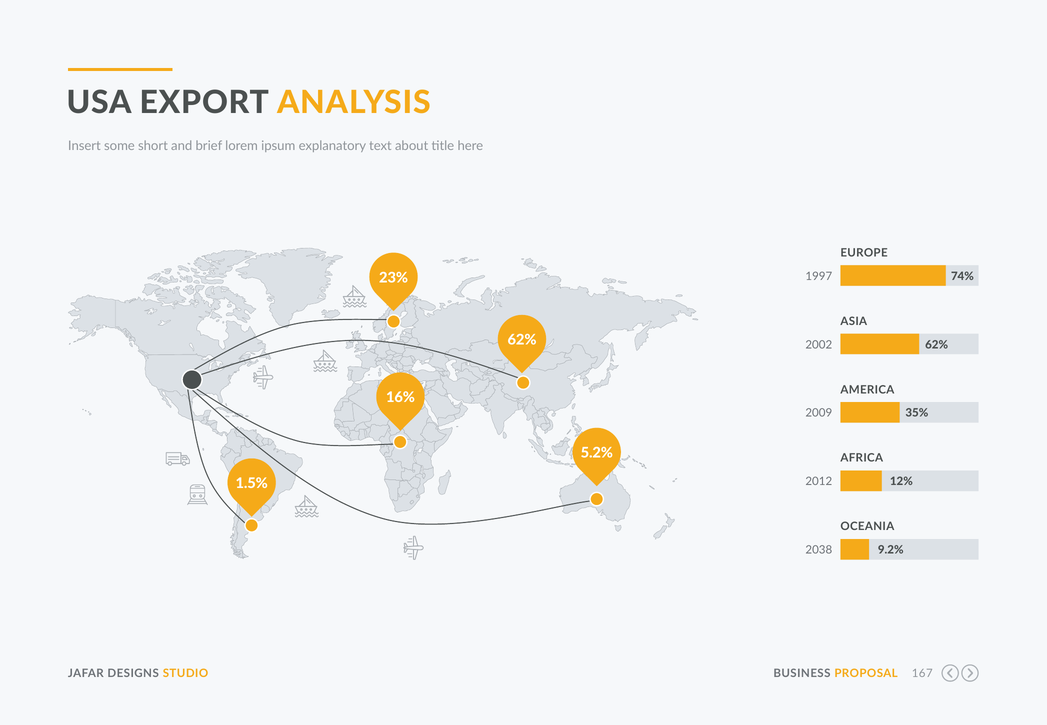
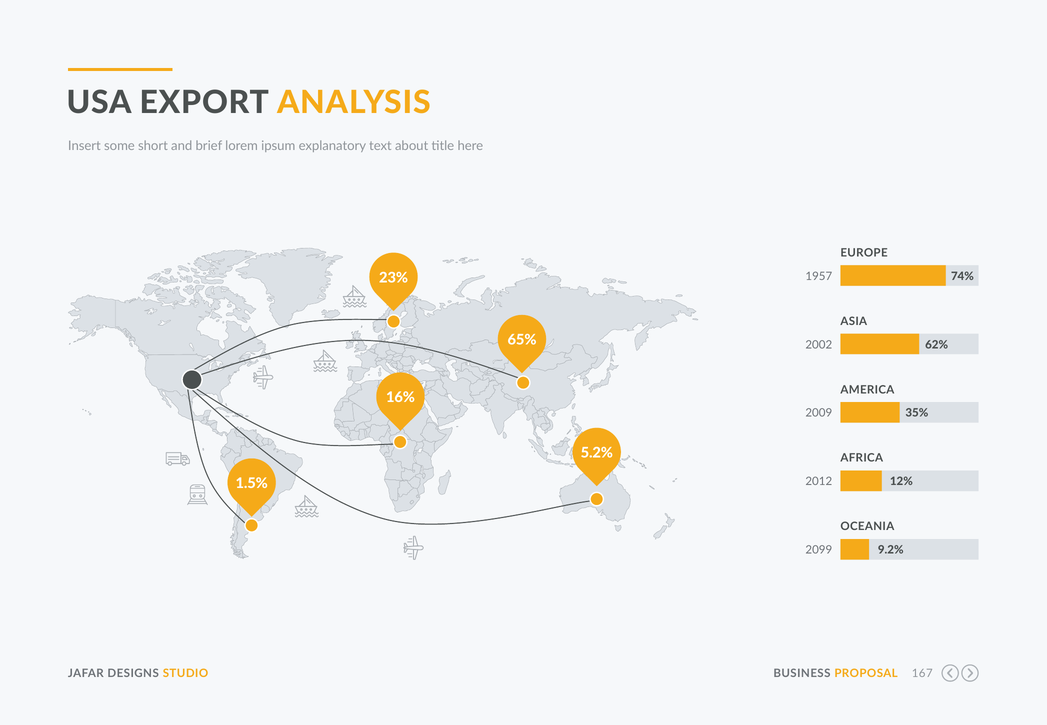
1997: 1997 -> 1957
62% at (522, 340): 62% -> 65%
2038: 2038 -> 2099
